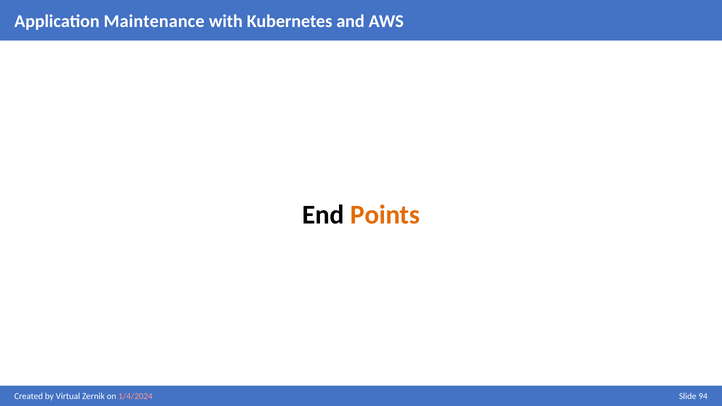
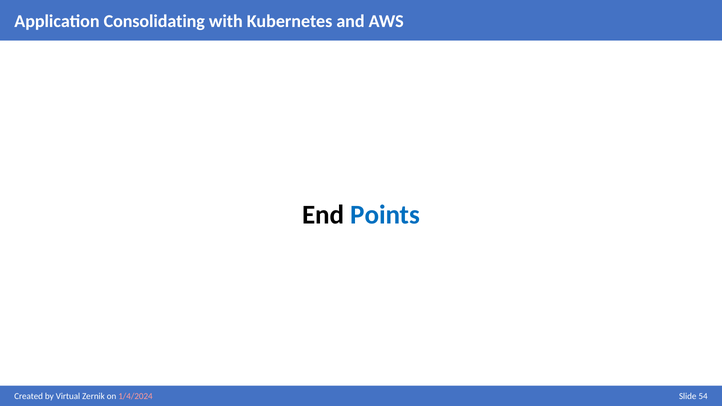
Maintenance: Maintenance -> Consolidating
Points colour: orange -> blue
94: 94 -> 54
